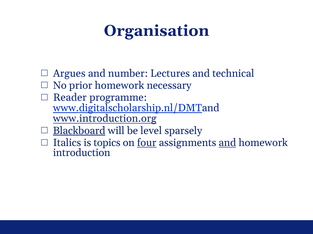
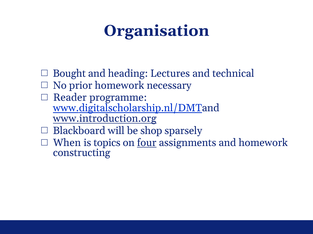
Argues: Argues -> Bought
number: number -> heading
Blackboard underline: present -> none
level: level -> shop
Italics: Italics -> When
and at (227, 143) underline: present -> none
introduction: introduction -> constructing
